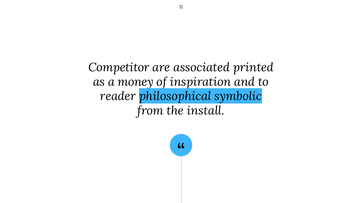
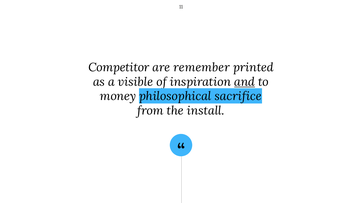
associated: associated -> remember
money: money -> visible
and underline: none -> present
reader: reader -> money
symbolic: symbolic -> sacrifice
